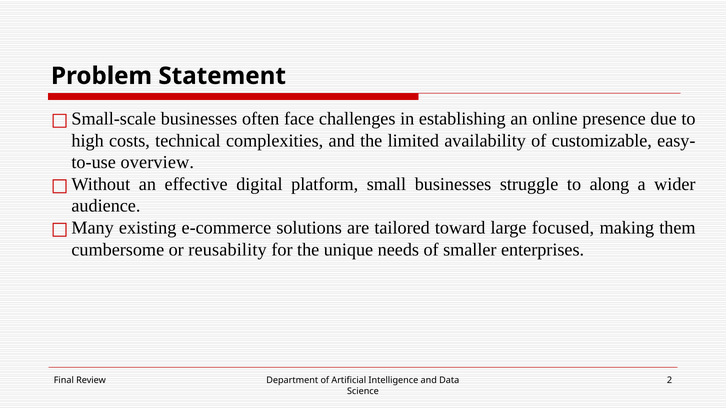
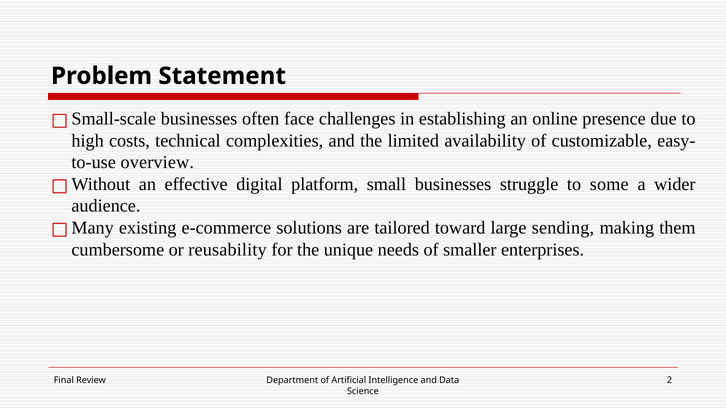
along: along -> some
focused: focused -> sending
